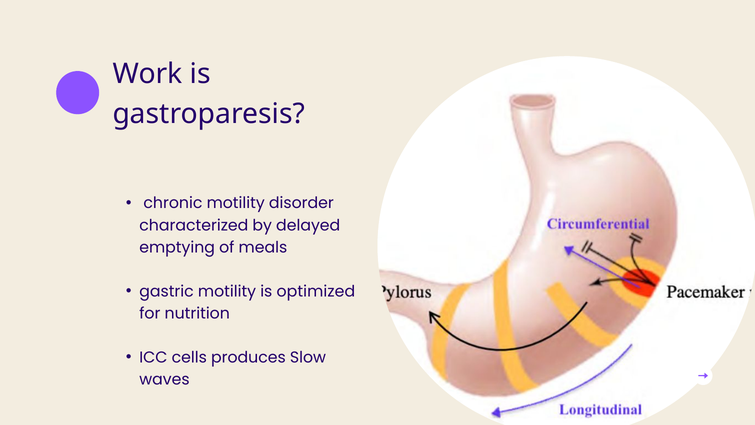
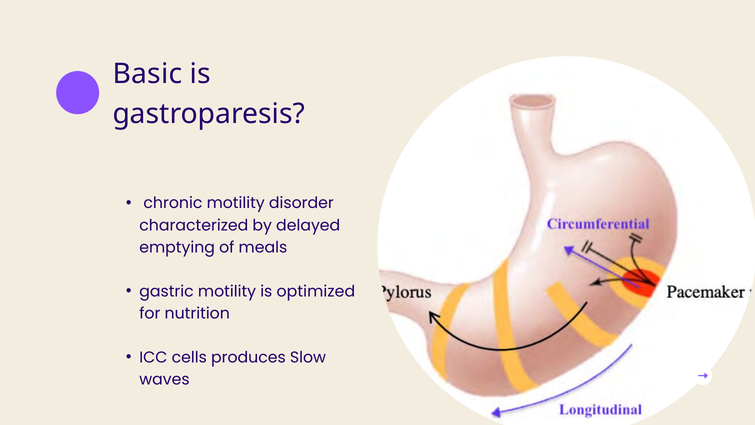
Work: Work -> Basic
